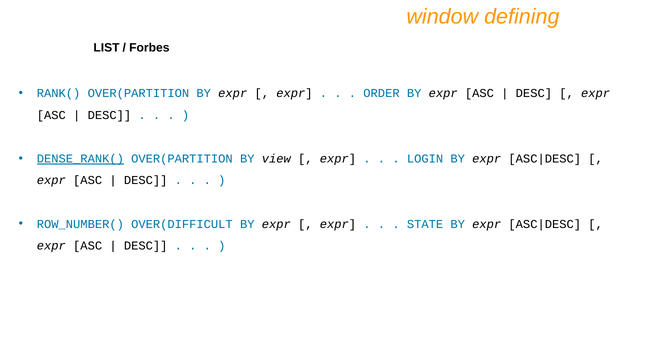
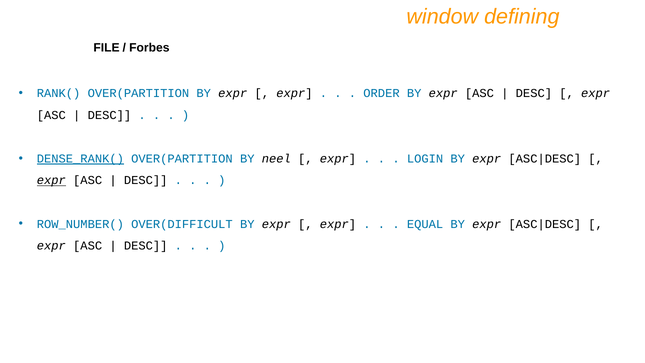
LIST: LIST -> FILE
view: view -> neel
expr at (51, 180) underline: none -> present
STATE: STATE -> EQUAL
